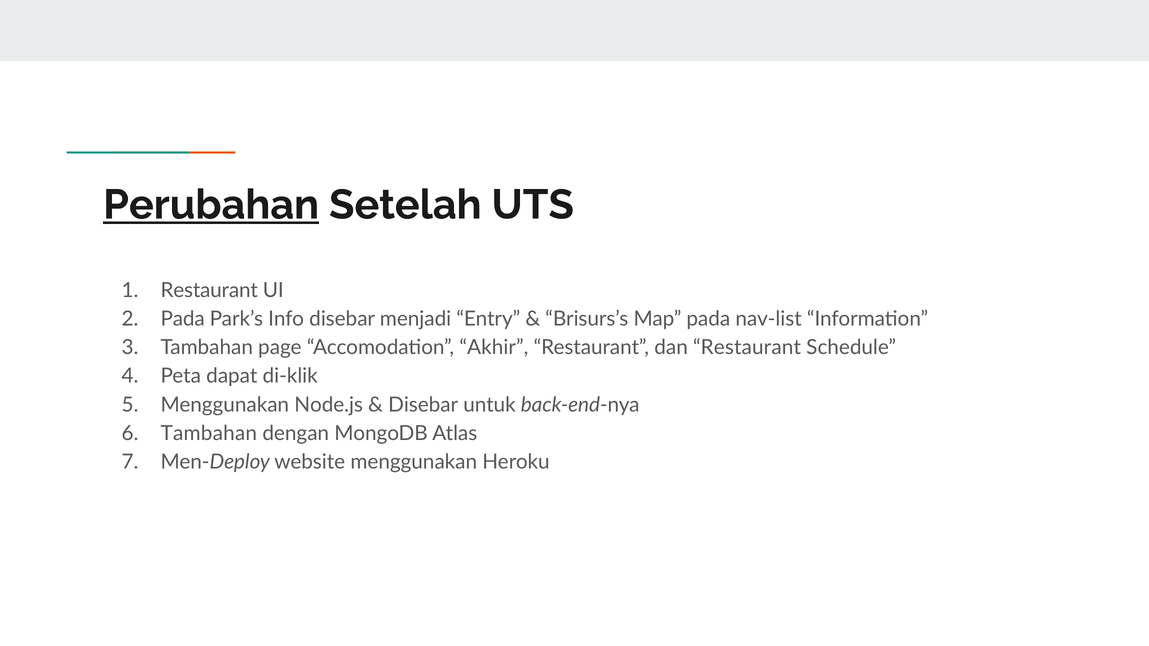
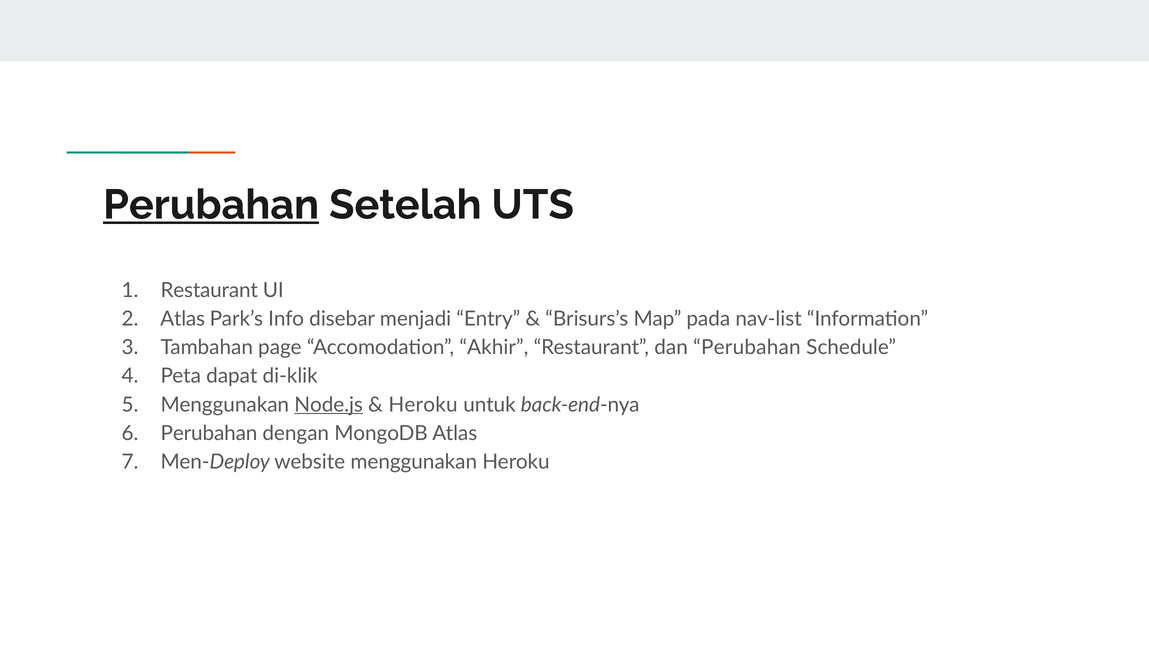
Pada at (183, 319): Pada -> Atlas
dan Restaurant: Restaurant -> Perubahan
Node.js underline: none -> present
Disebar at (423, 405): Disebar -> Heroku
Tambahan at (209, 434): Tambahan -> Perubahan
